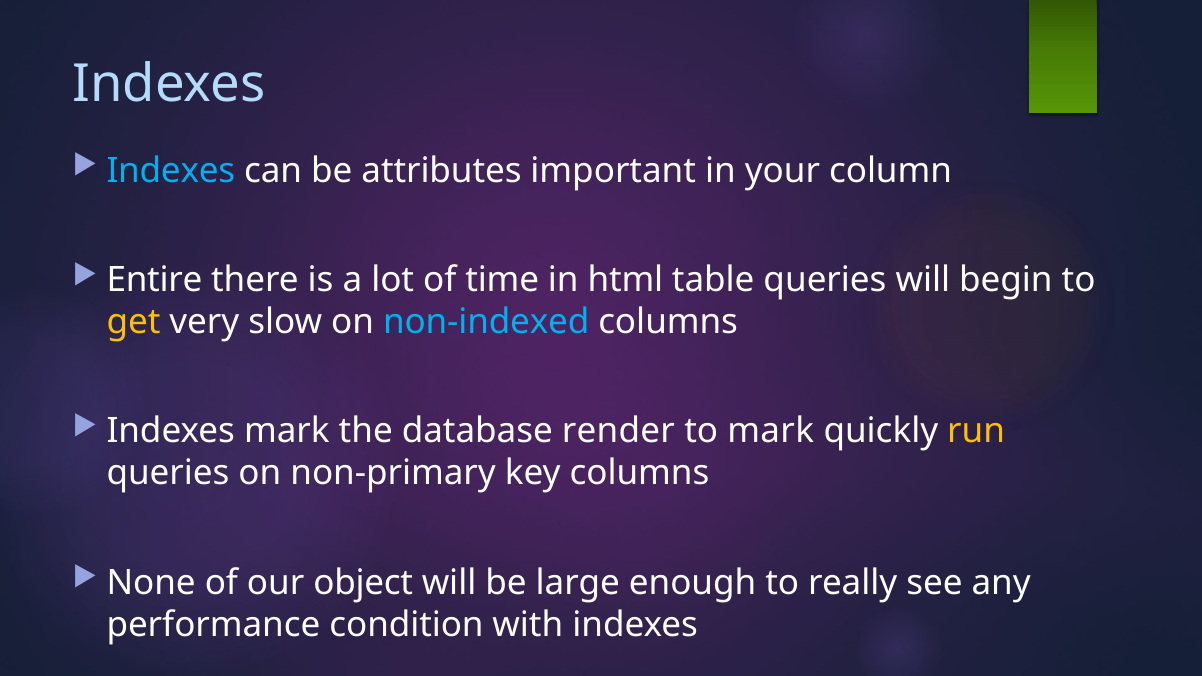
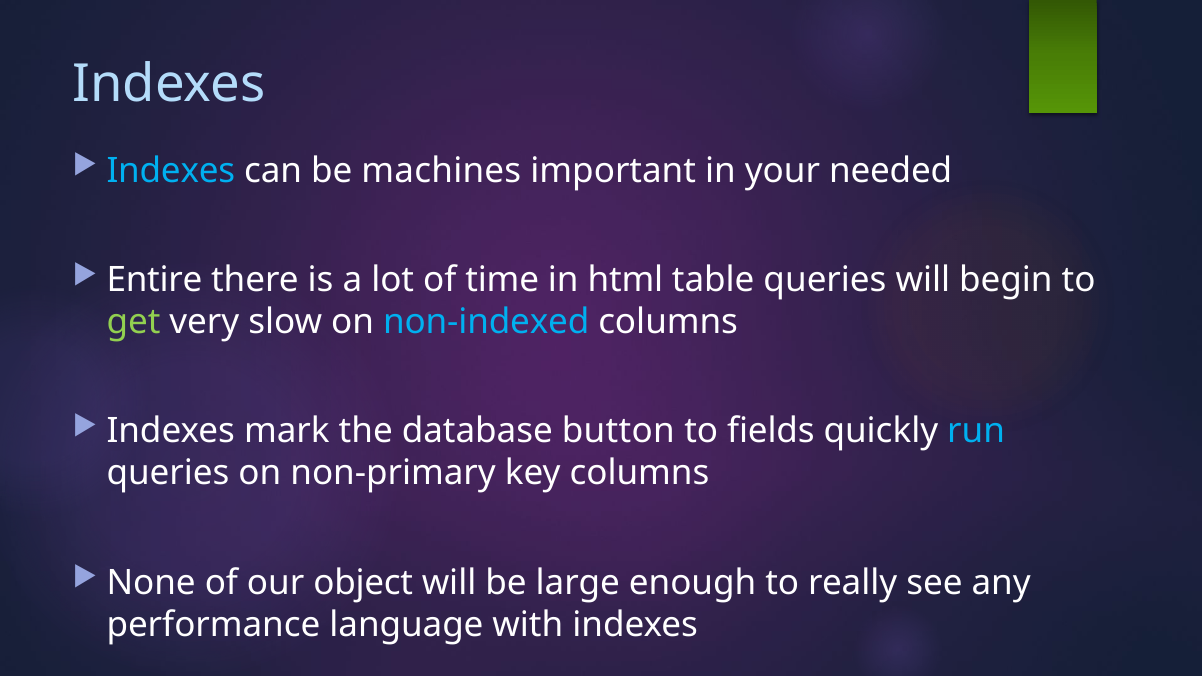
attributes: attributes -> machines
column: column -> needed
get colour: yellow -> light green
render: render -> button
to mark: mark -> fields
run colour: yellow -> light blue
condition: condition -> language
